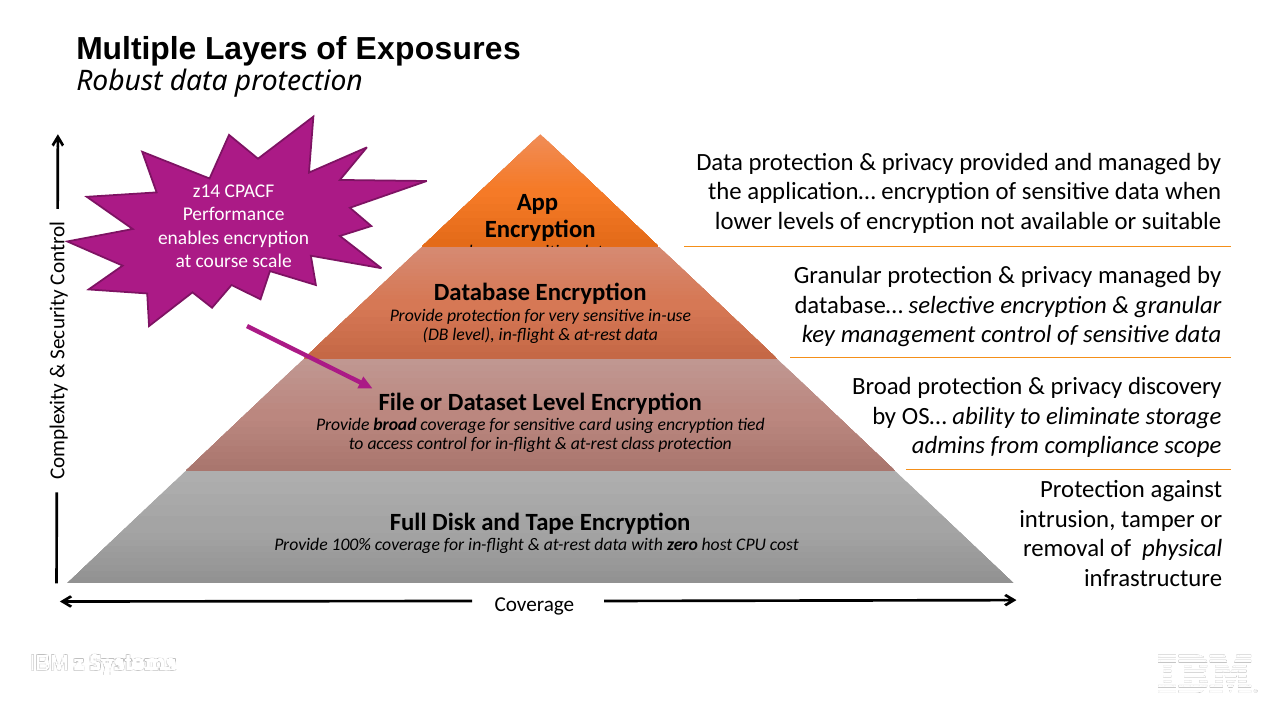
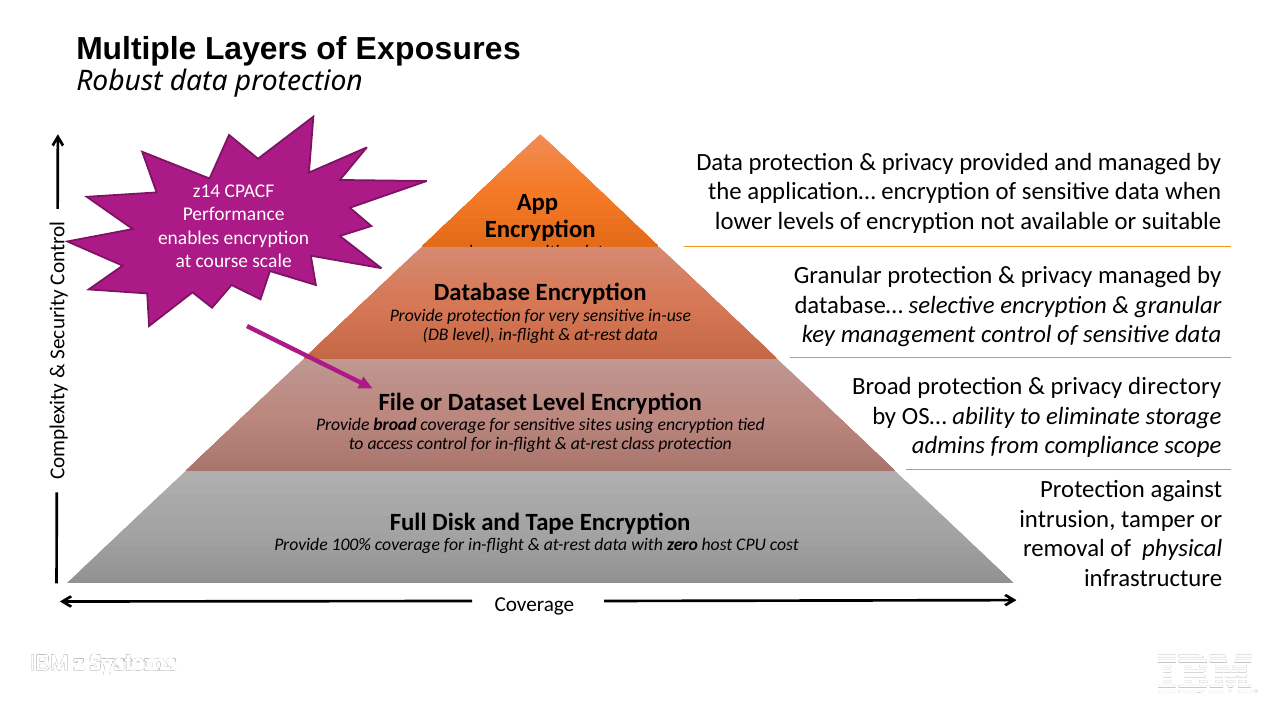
discovery: discovery -> directory
card: card -> sites
